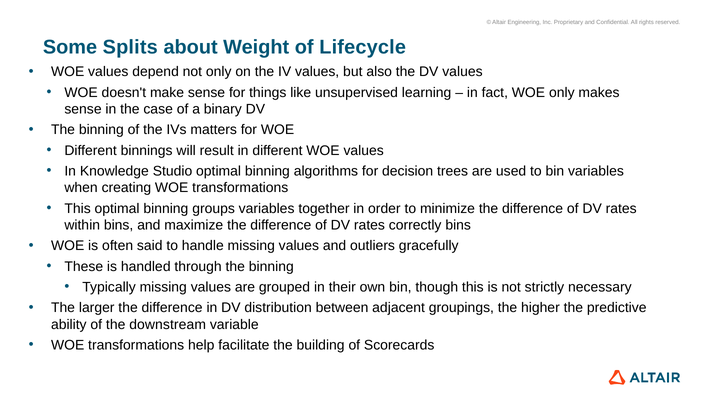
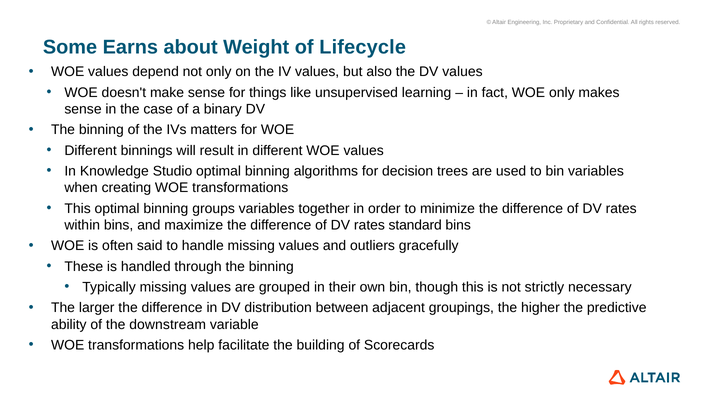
Splits: Splits -> Earns
correctly: correctly -> standard
